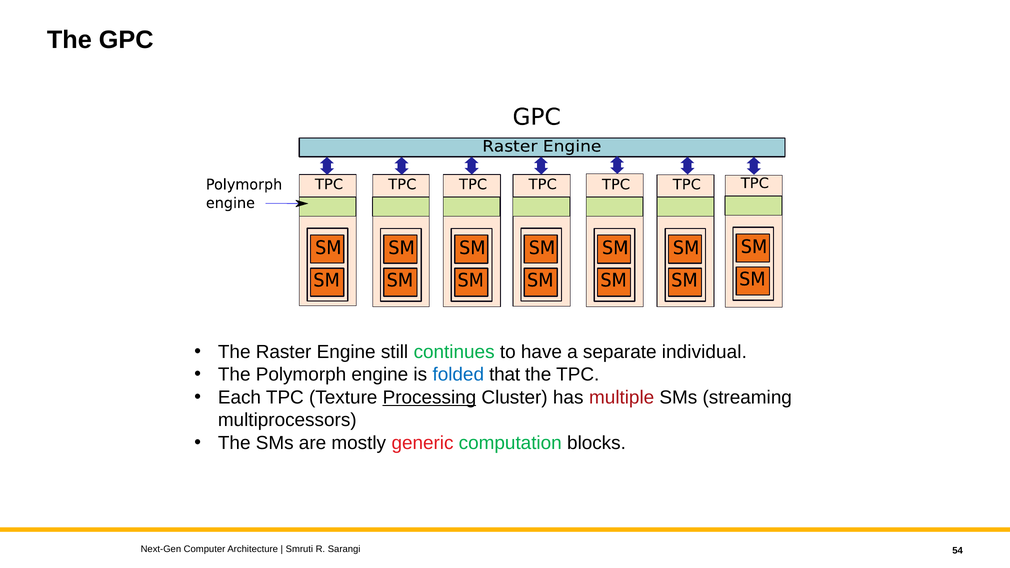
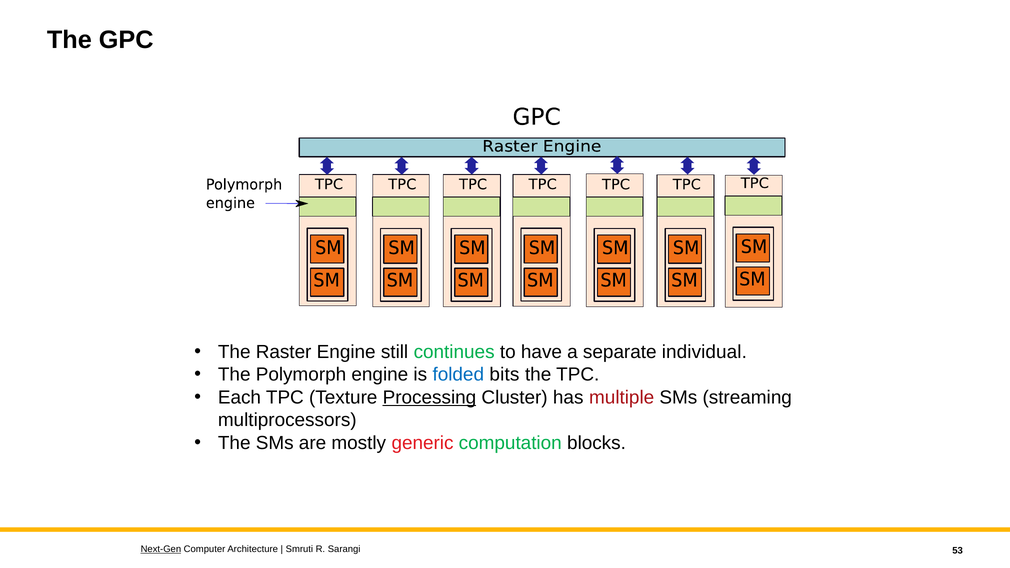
that: that -> bits
Next-Gen underline: none -> present
54: 54 -> 53
